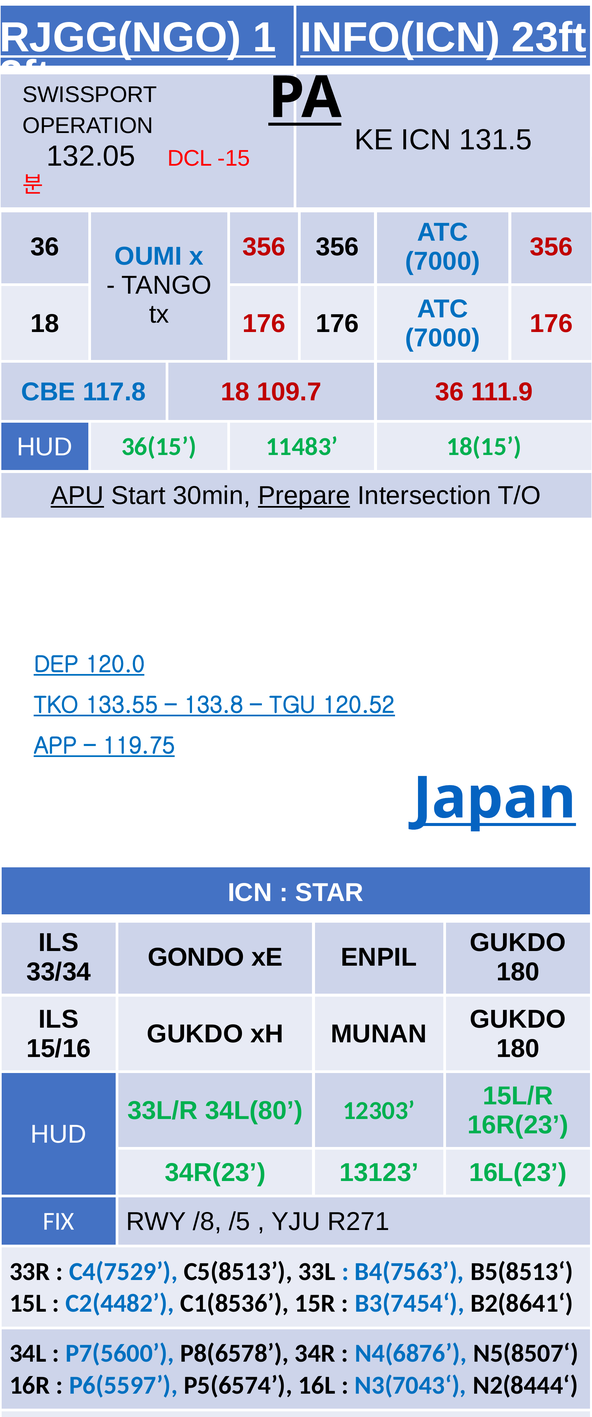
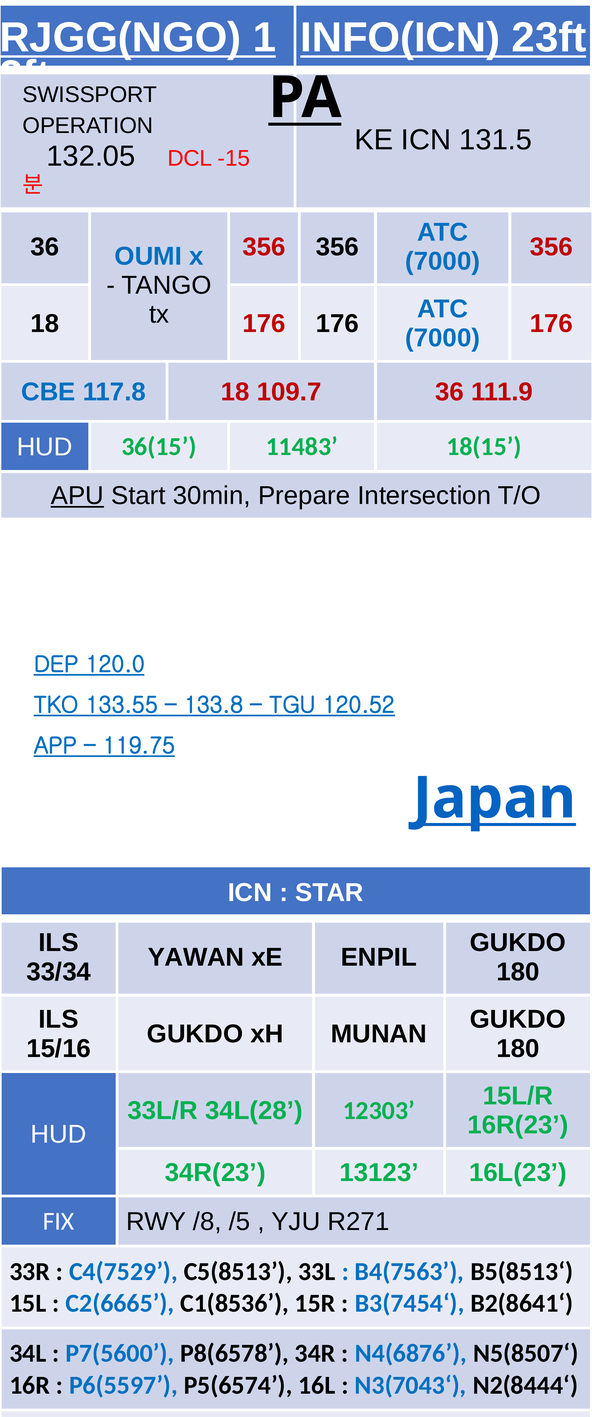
Prepare underline: present -> none
GONDO: GONDO -> YAWAN
34L(80: 34L(80 -> 34L(28
C2(4482: C2(4482 -> C2(6665
